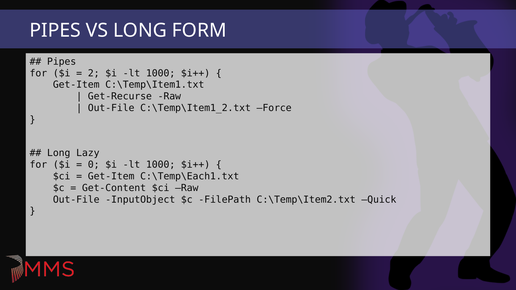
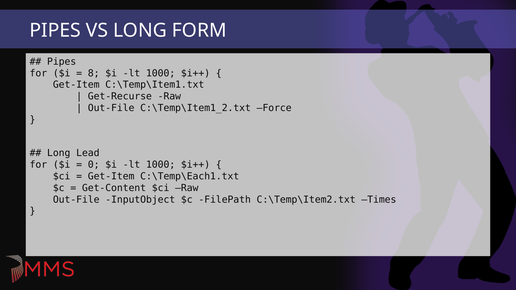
2: 2 -> 8
Lazy: Lazy -> Lead
Quick: Quick -> Times
